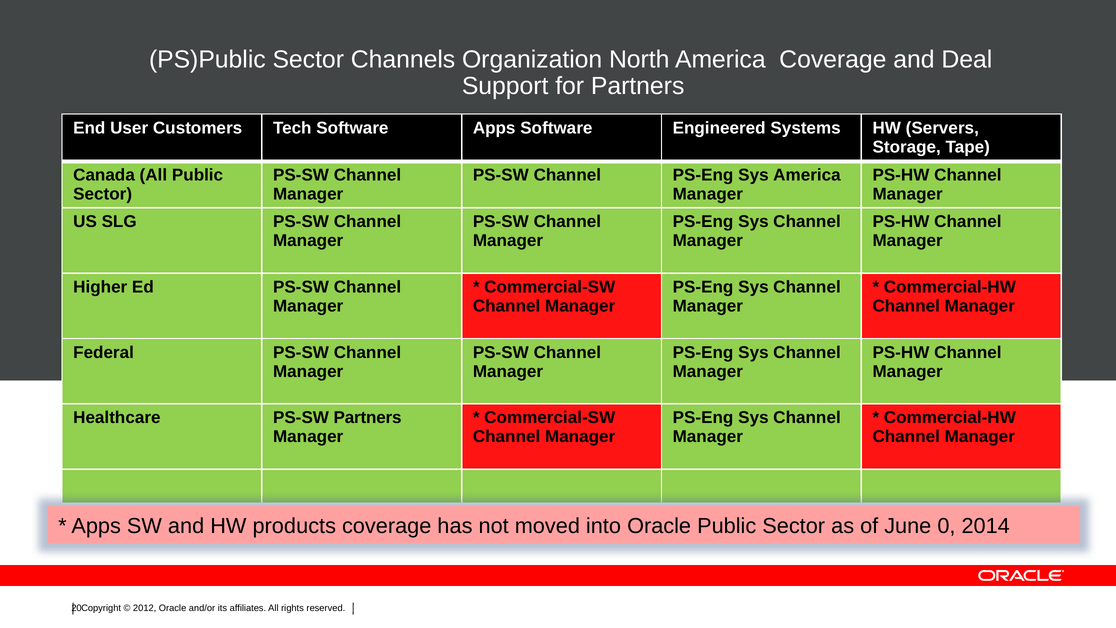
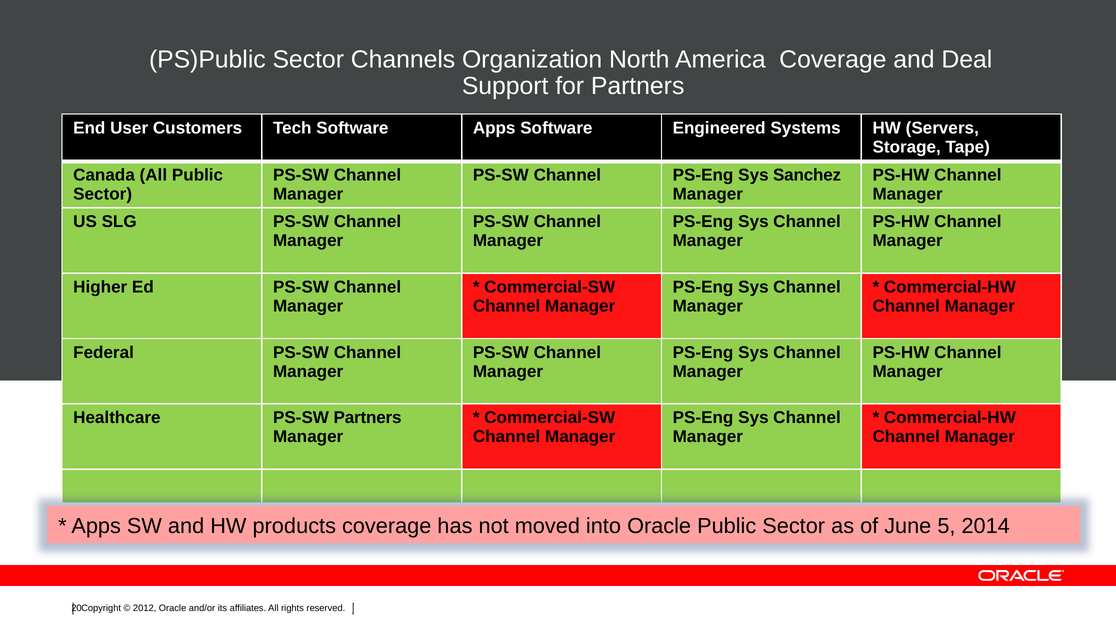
Sys America: America -> Sanchez
0: 0 -> 5
